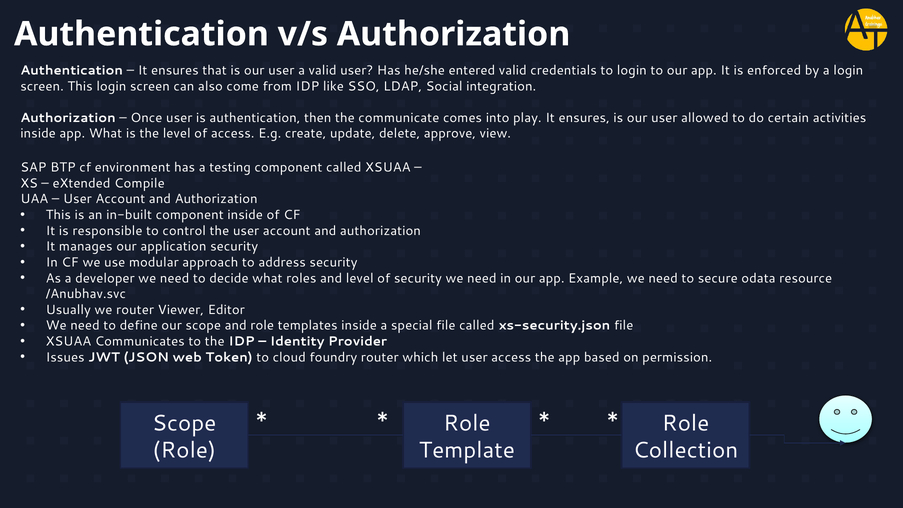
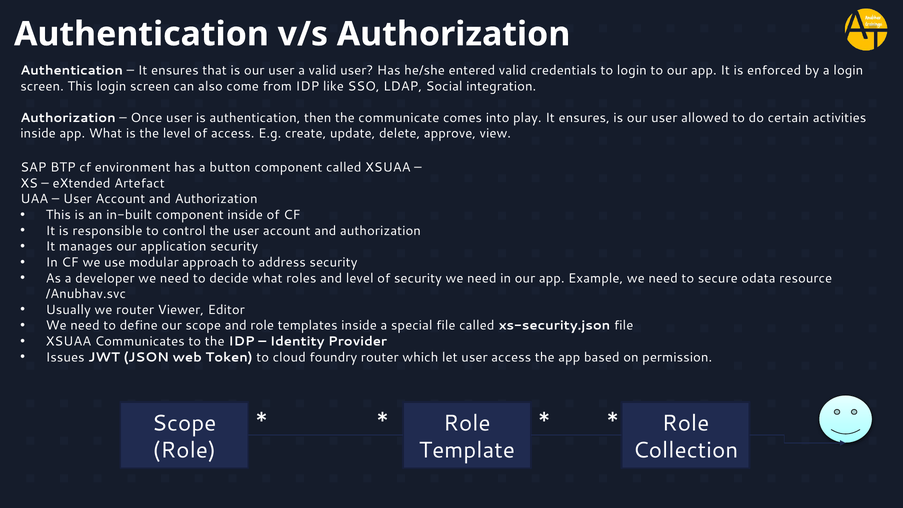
testing: testing -> button
Compile: Compile -> Artefact
